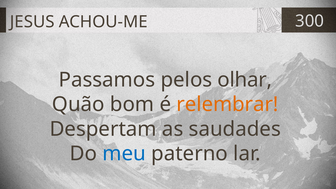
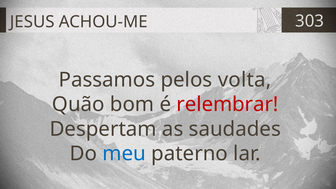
300: 300 -> 303
olhar: olhar -> volta
relembrar colour: orange -> red
